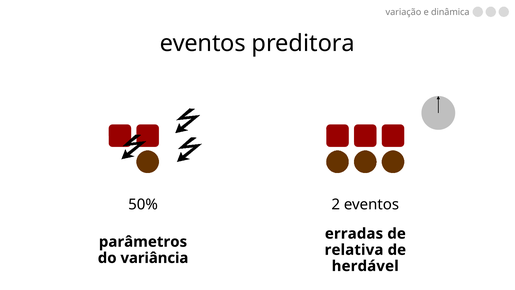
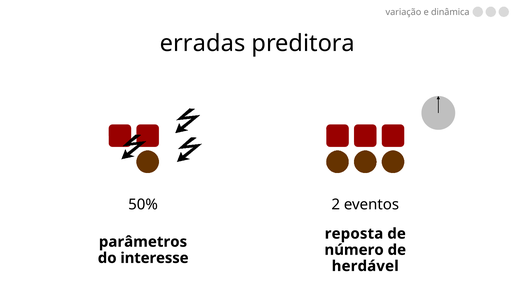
eventos at (203, 43): eventos -> erradas
erradas: erradas -> reposta
relativa: relativa -> número
variância: variância -> interesse
